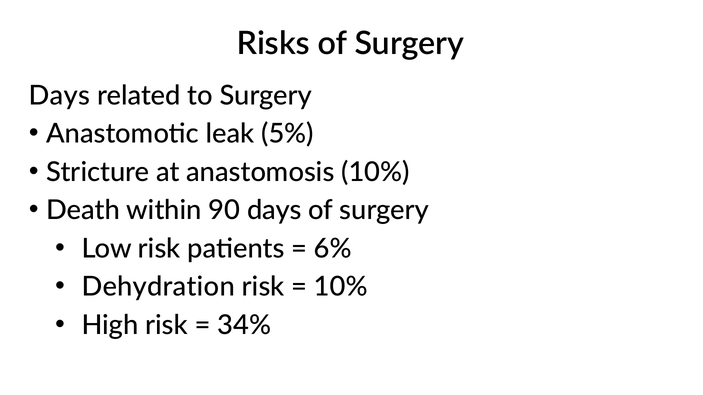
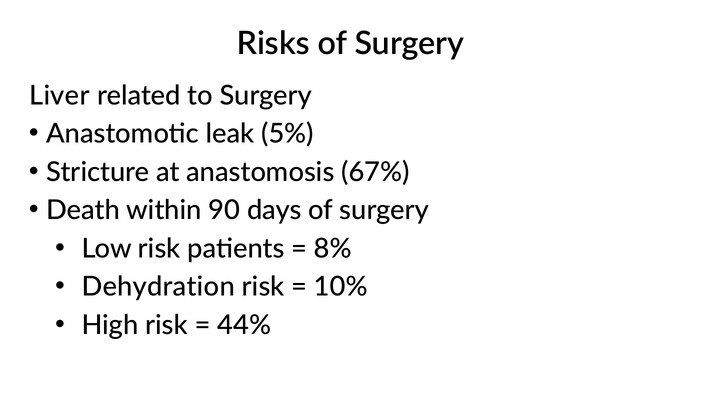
Days at (59, 96): Days -> Liver
anastomosis 10%: 10% -> 67%
6%: 6% -> 8%
34%: 34% -> 44%
